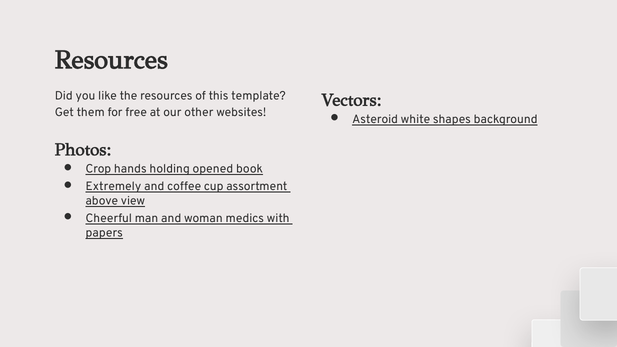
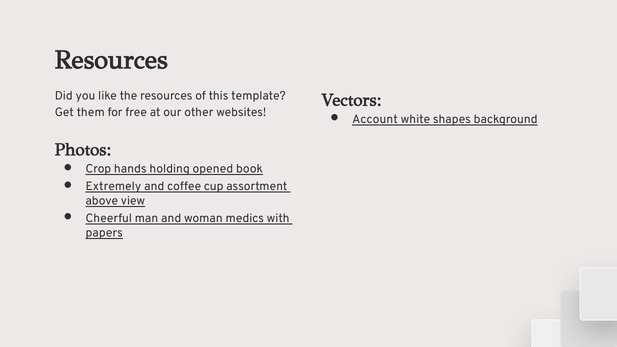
Asteroid: Asteroid -> Account
